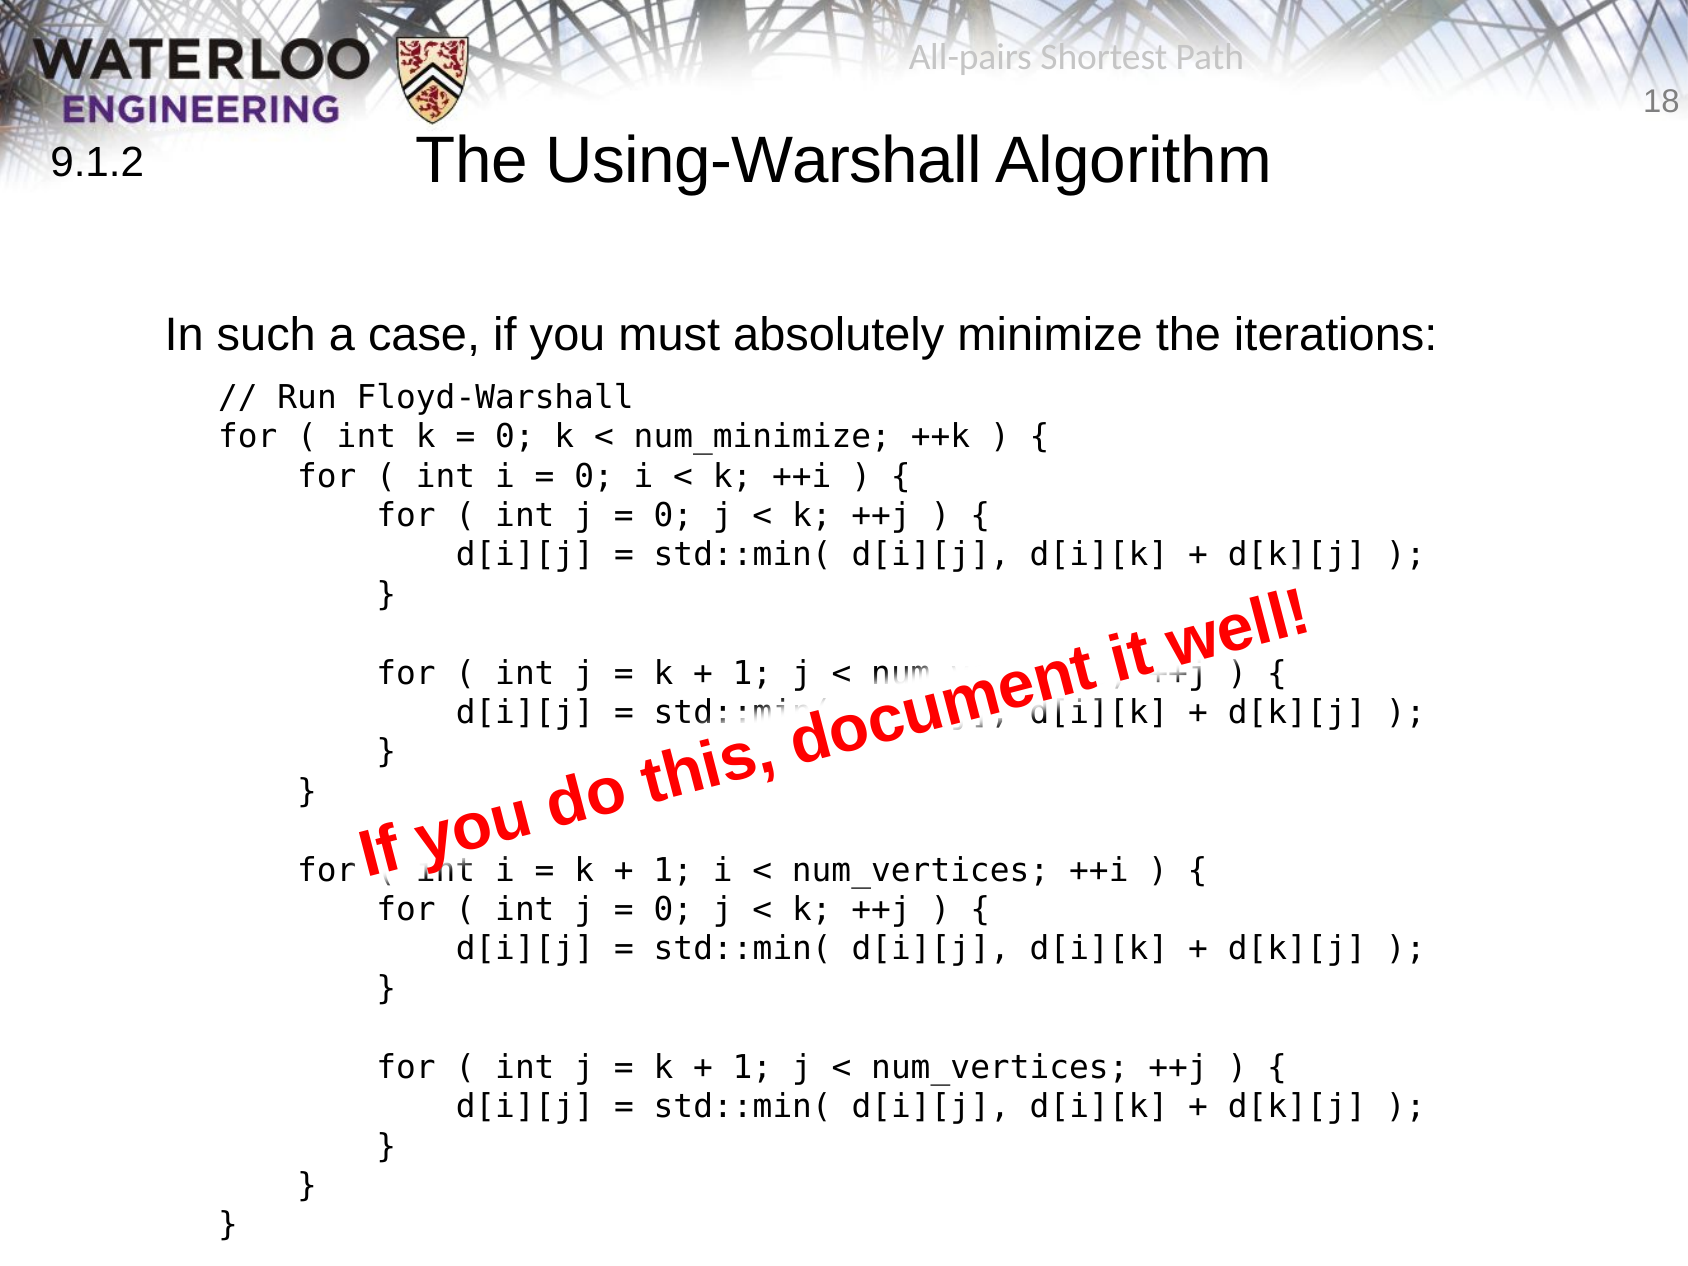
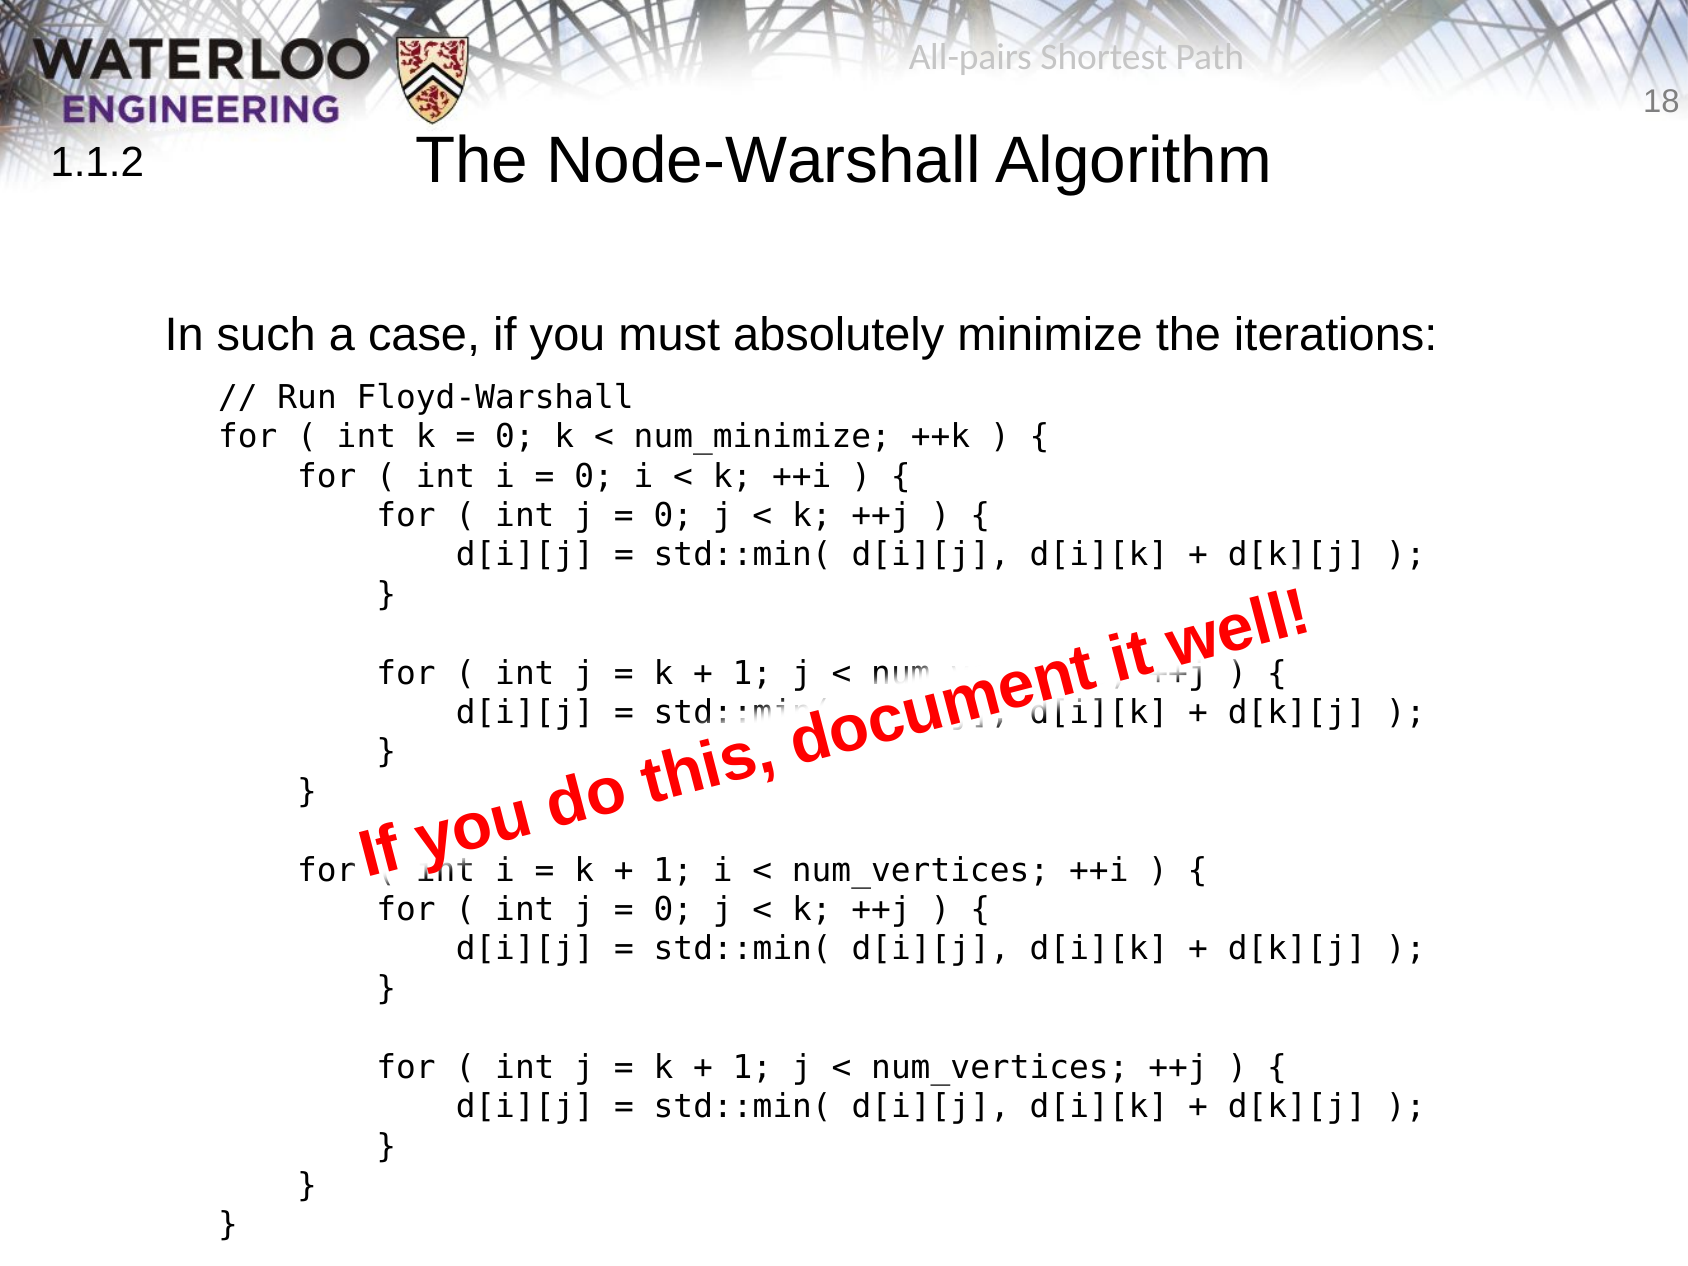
Using-Warshall: Using-Warshall -> Node-Warshall
9.1.2: 9.1.2 -> 1.1.2
